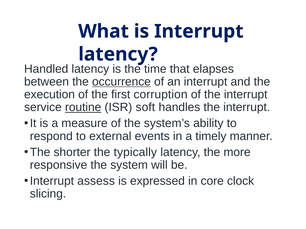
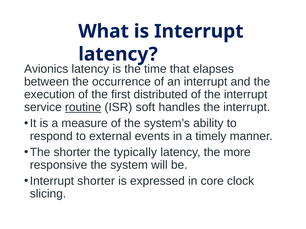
Handled: Handled -> Avionics
occurrence underline: present -> none
corruption: corruption -> distributed
Interrupt assess: assess -> shorter
